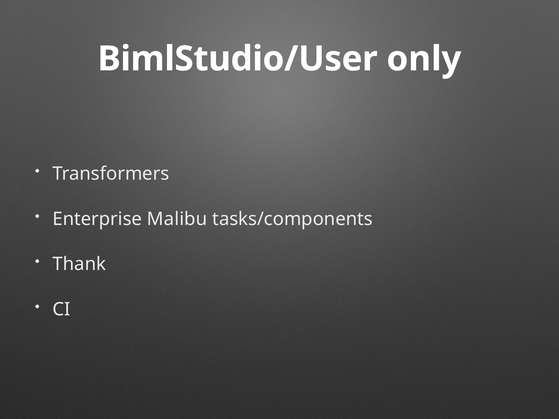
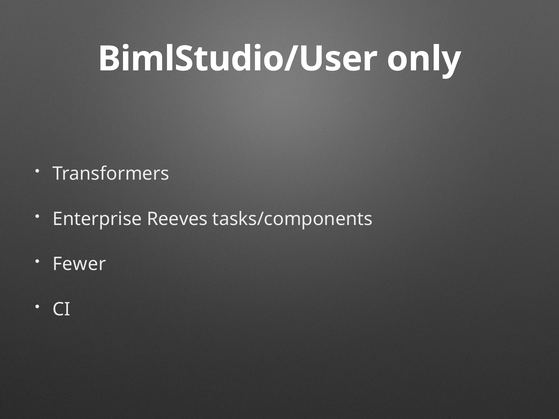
Malibu: Malibu -> Reeves
Thank: Thank -> Fewer
